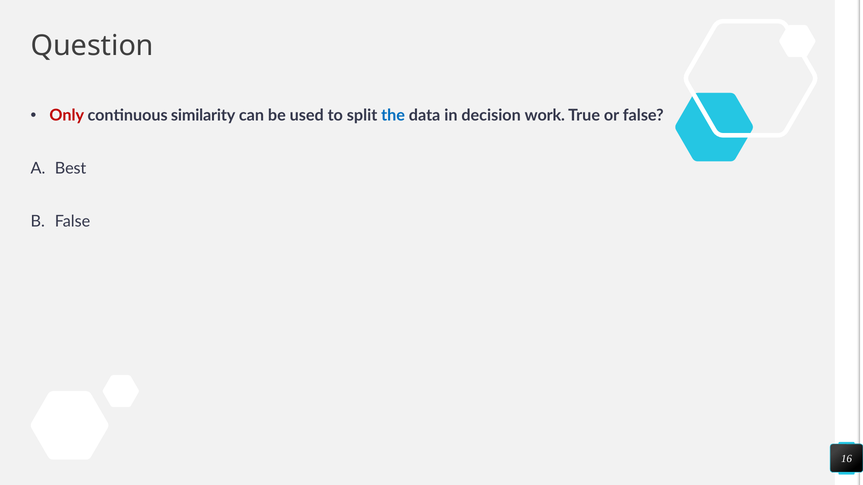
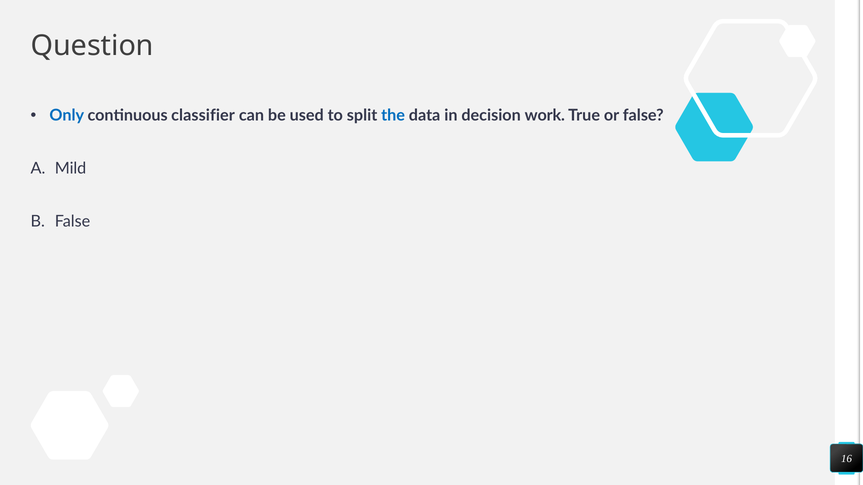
Only colour: red -> blue
similarity: similarity -> classifier
Best: Best -> Mild
